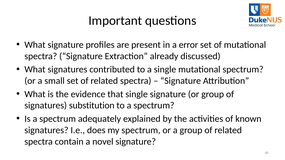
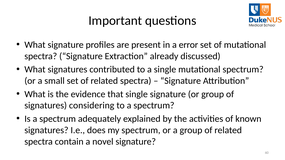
substitution: substitution -> considering
